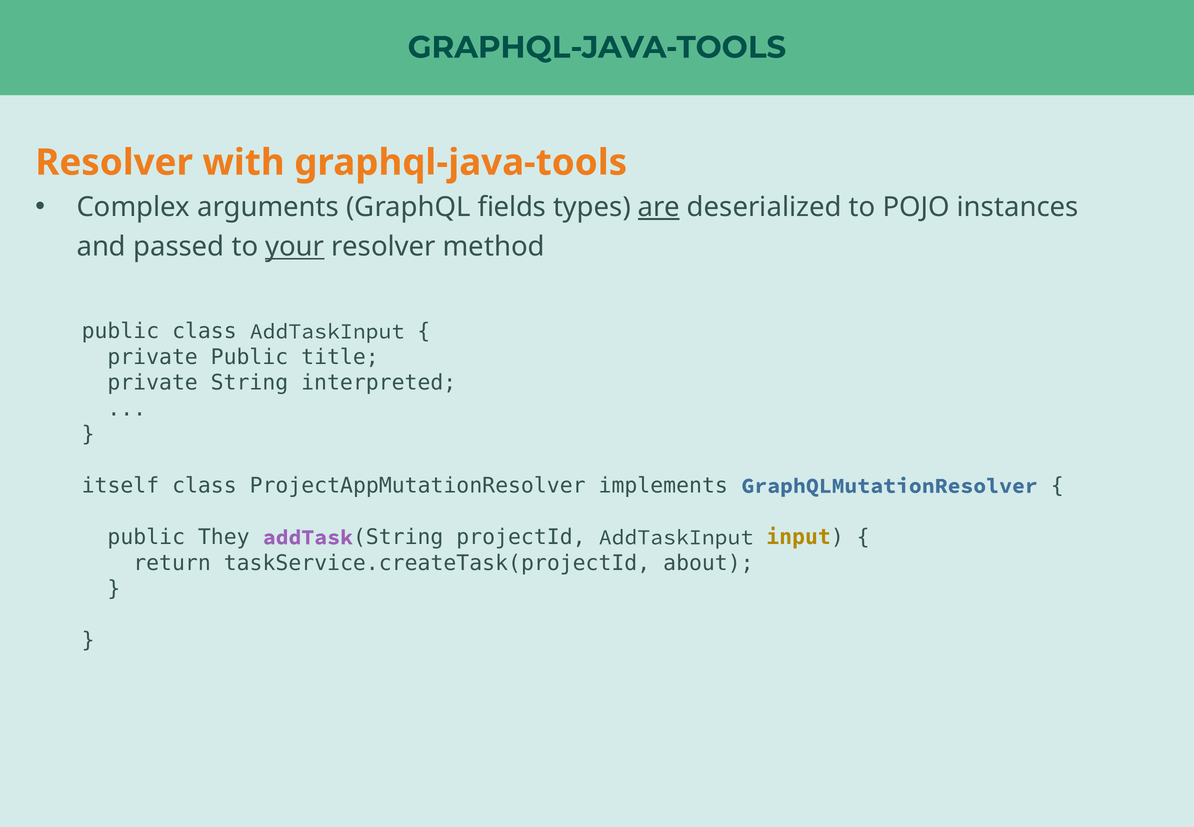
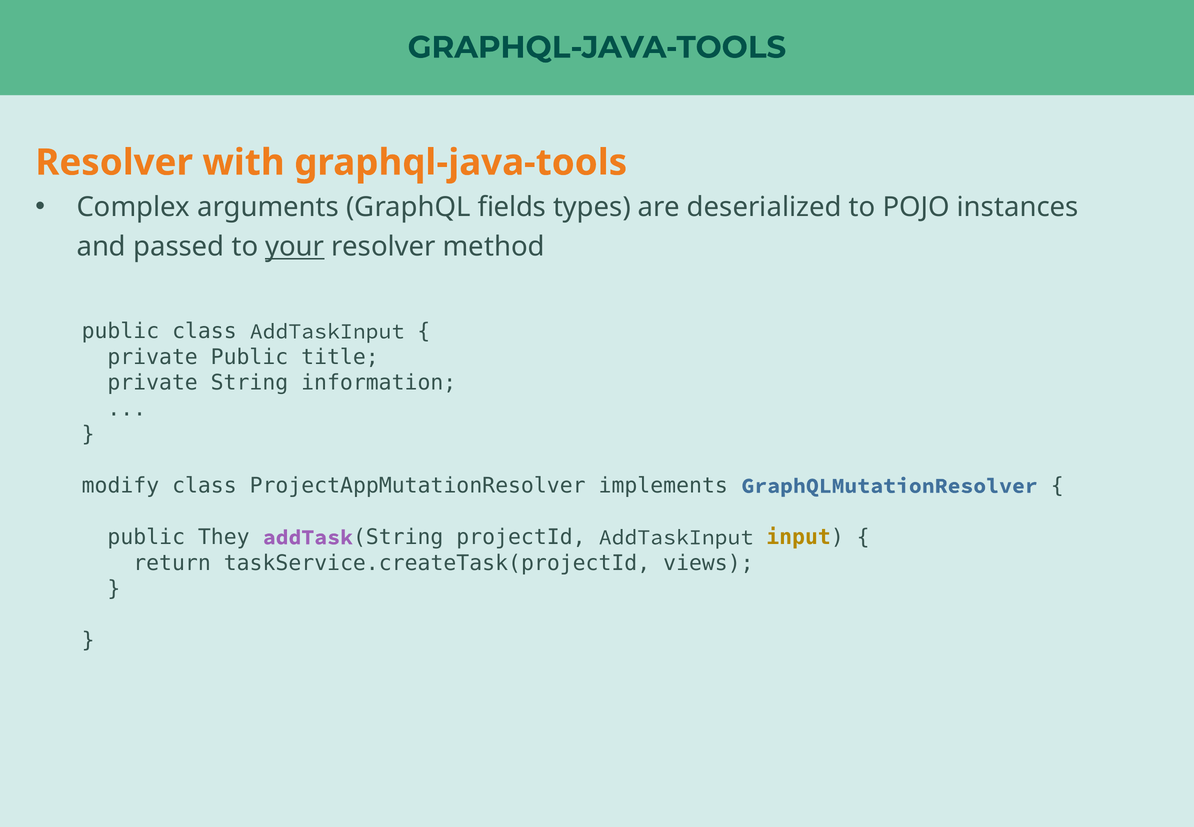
are underline: present -> none
interpreted: interpreted -> information
itself: itself -> modify
about: about -> views
